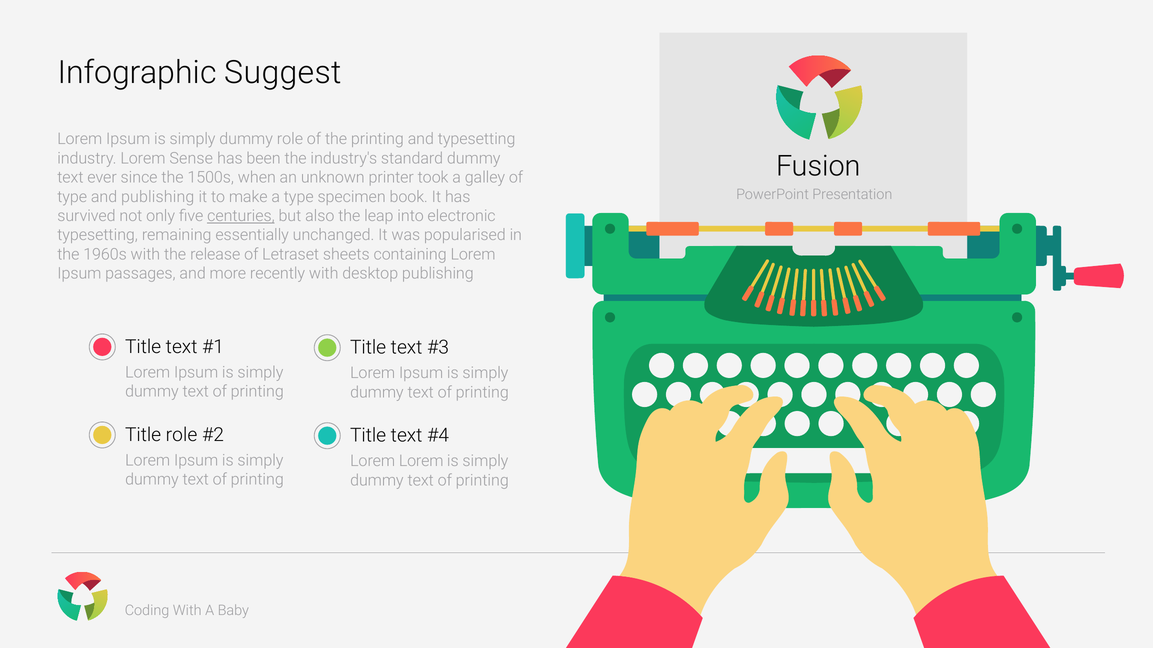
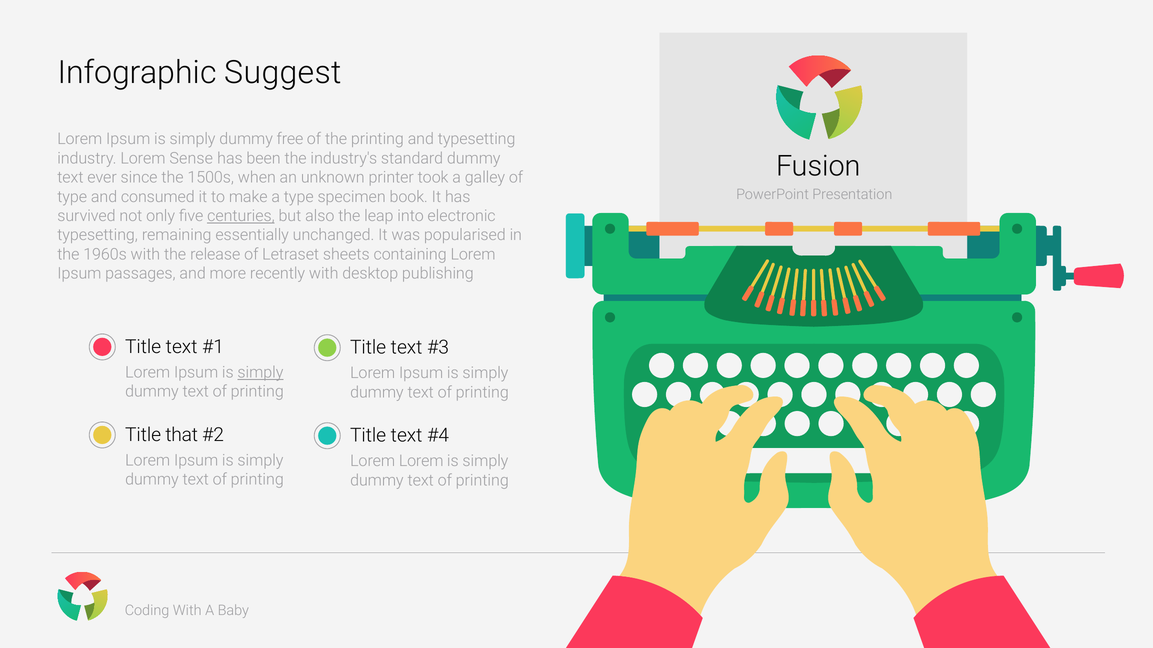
dummy role: role -> free
and publishing: publishing -> consumed
simply at (260, 373) underline: none -> present
Title role: role -> that
